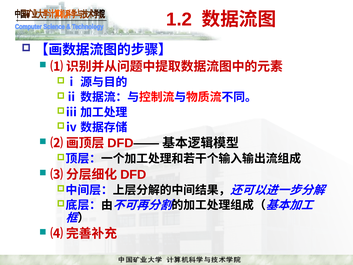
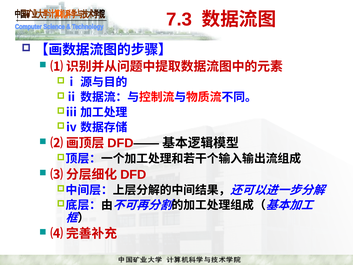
1.2: 1.2 -> 7.3
